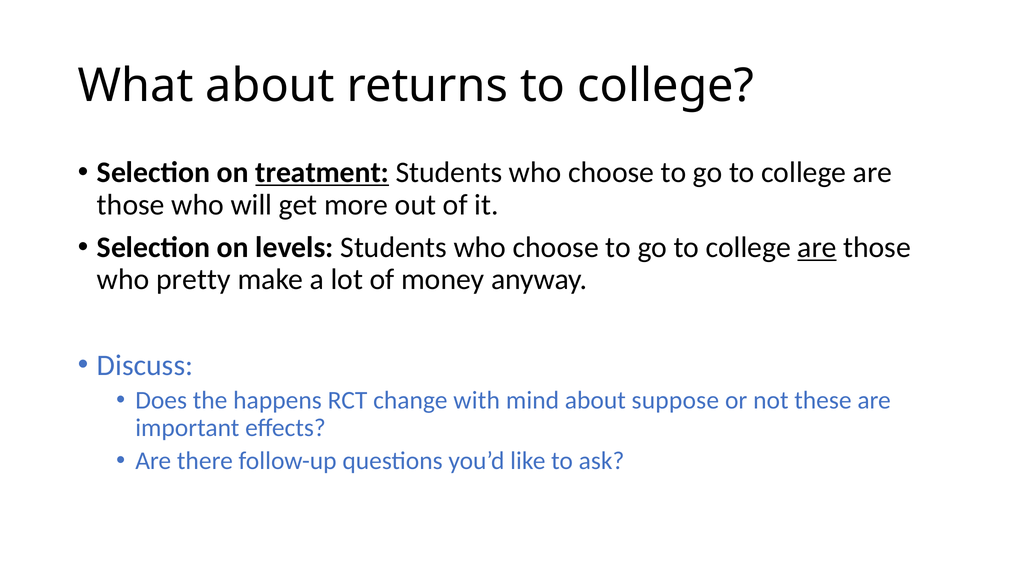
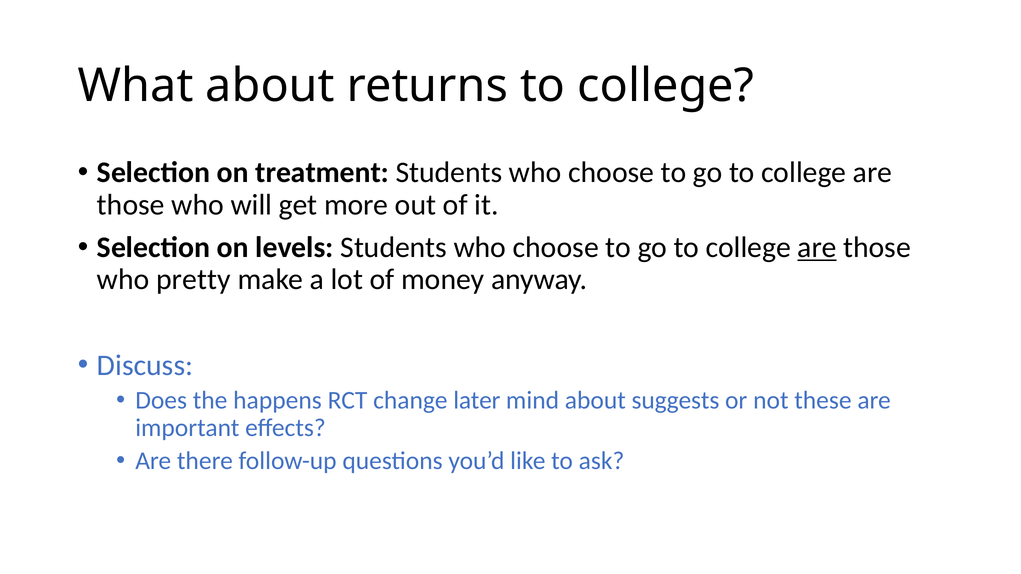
treatment underline: present -> none
with: with -> later
suppose: suppose -> suggests
